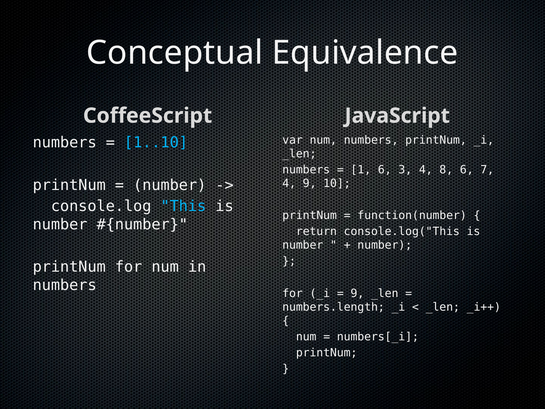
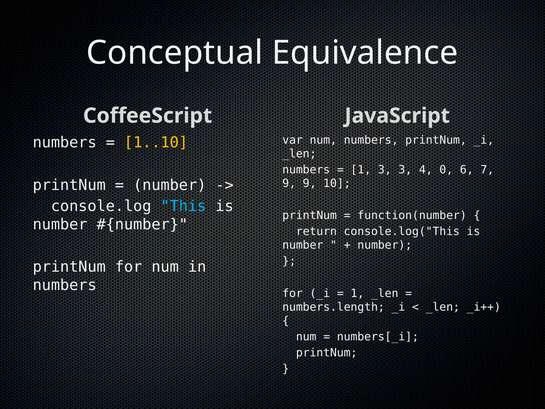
1..10 colour: light blue -> yellow
1 6: 6 -> 3
8: 8 -> 0
4 at (289, 183): 4 -> 9
9 at (357, 293): 9 -> 1
